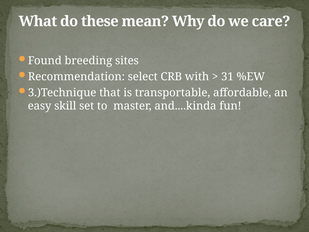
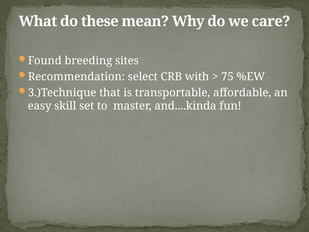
31: 31 -> 75
